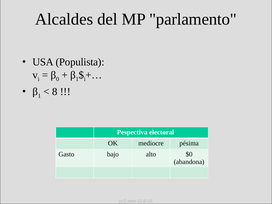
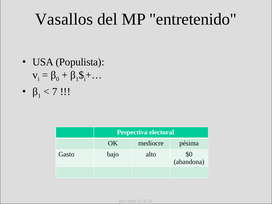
Alcaldes: Alcaldes -> Vasallos
parlamento: parlamento -> entretenido
8: 8 -> 7
